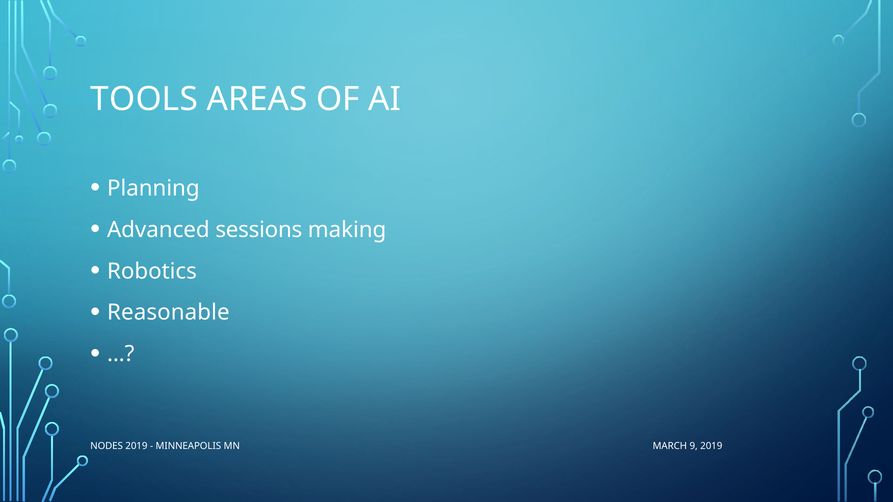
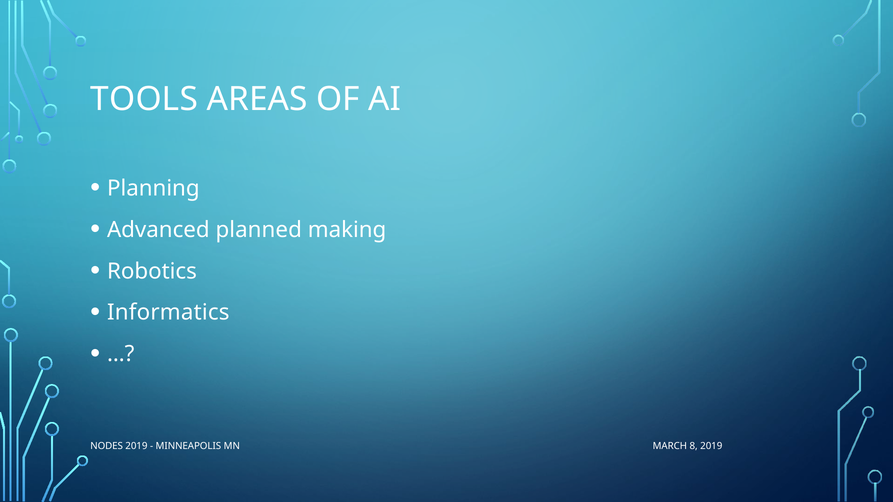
sessions: sessions -> planned
Reasonable: Reasonable -> Informatics
9: 9 -> 8
